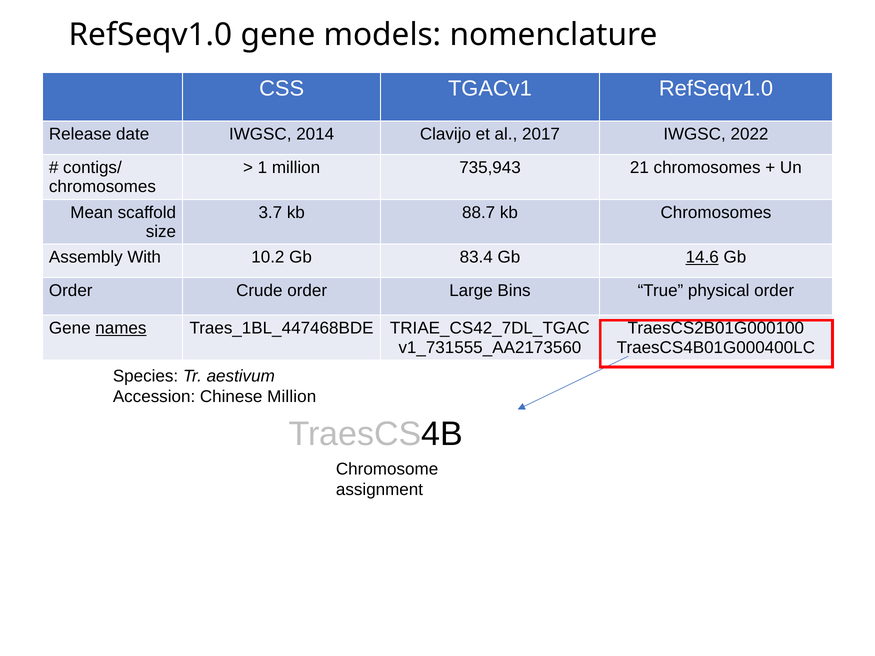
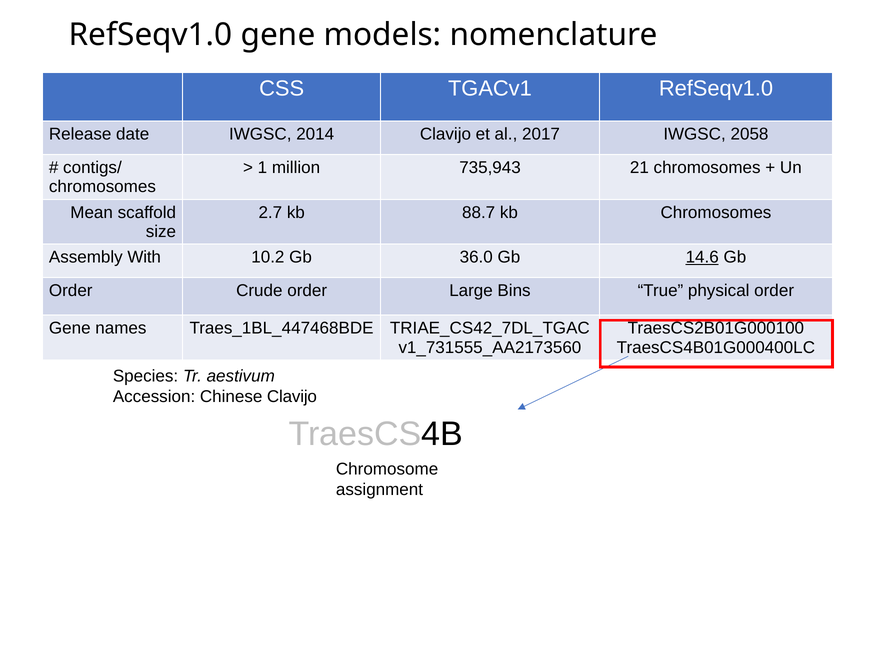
2022: 2022 -> 2058
3.7: 3.7 -> 2.7
83.4: 83.4 -> 36.0
names underline: present -> none
Chinese Million: Million -> Clavijo
